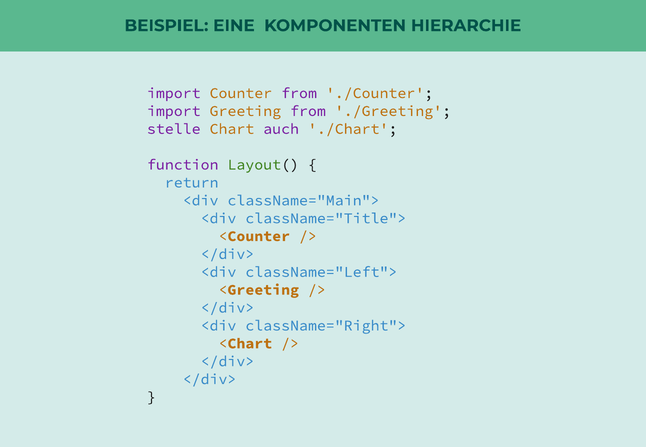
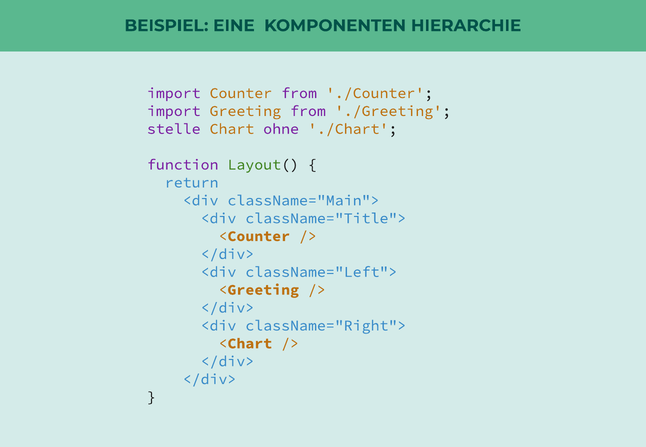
auch: auch -> ohne
